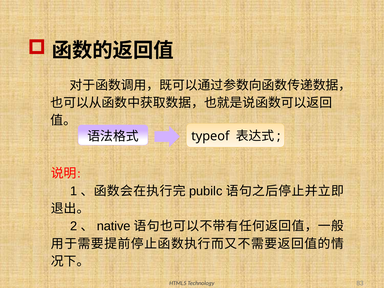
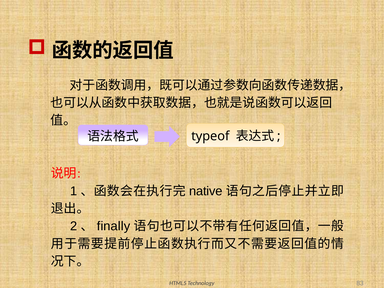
pubilc: pubilc -> native
native: native -> finally
